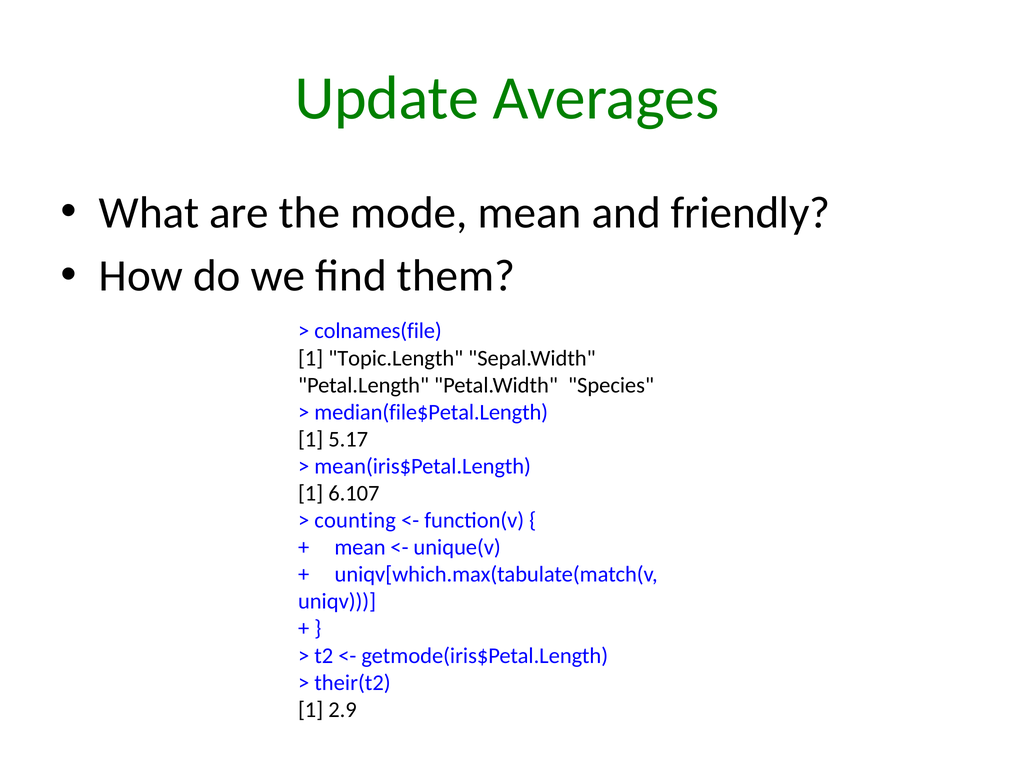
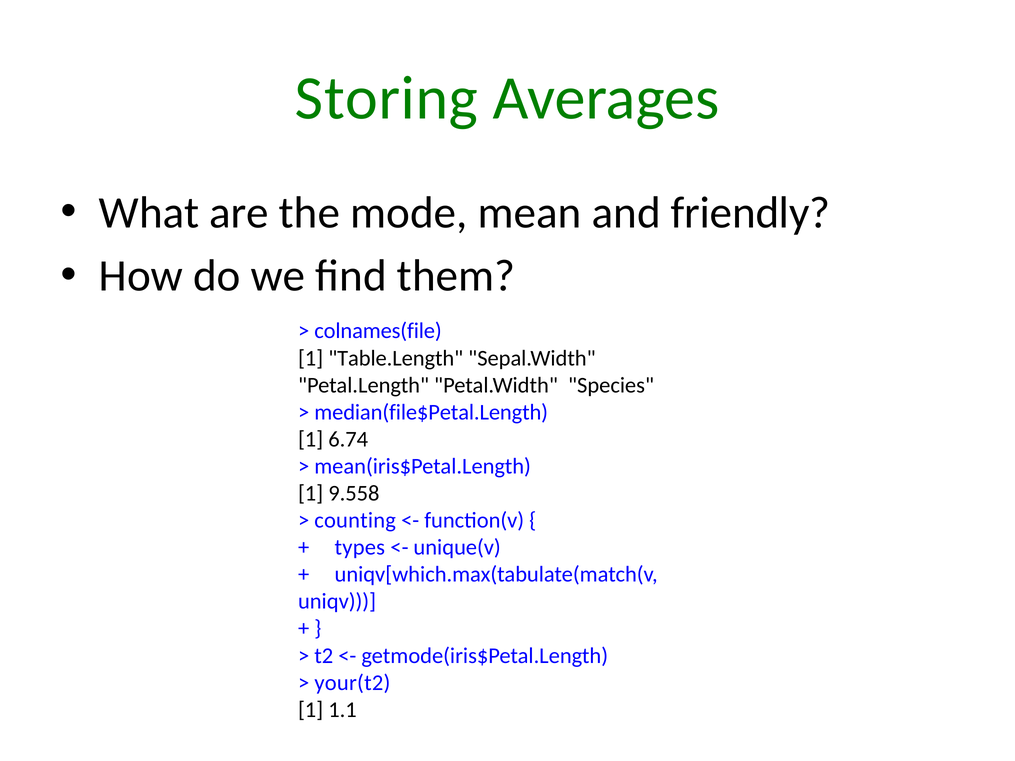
Update: Update -> Storing
Topic.Length: Topic.Length -> Table.Length
5.17: 5.17 -> 6.74
6.107: 6.107 -> 9.558
mean at (360, 548): mean -> types
their(t2: their(t2 -> your(t2
2.9: 2.9 -> 1.1
